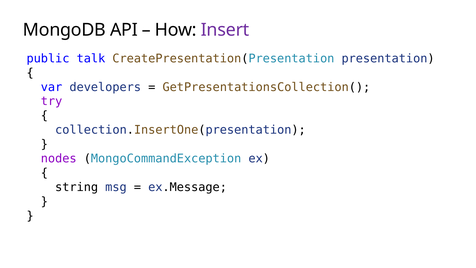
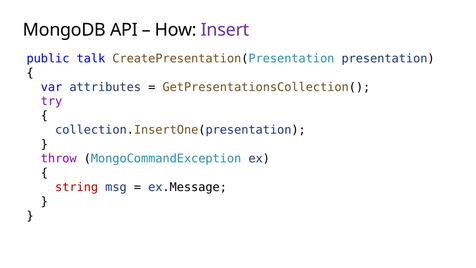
developers: developers -> attributes
nodes: nodes -> throw
string colour: black -> red
